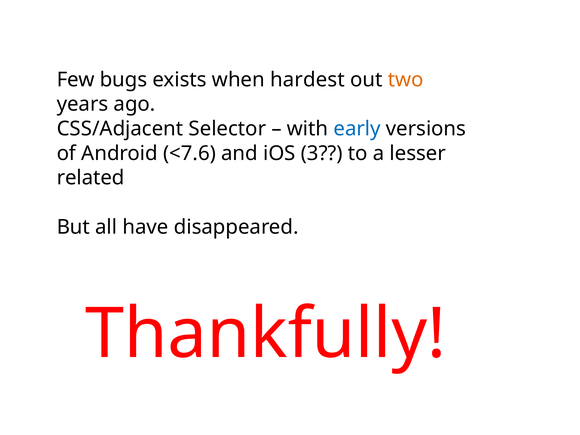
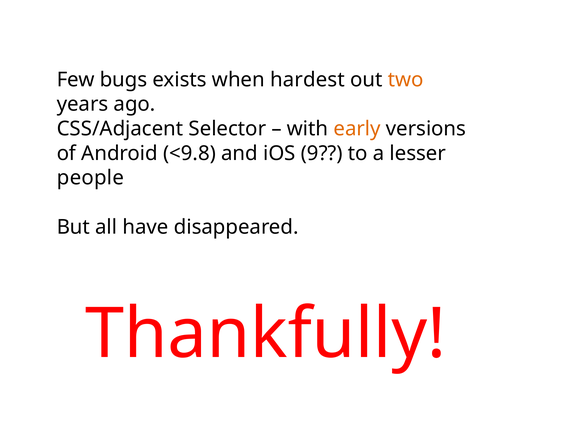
early colour: blue -> orange
<7.6: <7.6 -> <9.8
3: 3 -> 9
related: related -> people
